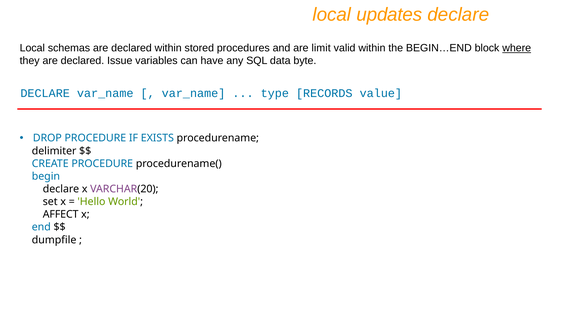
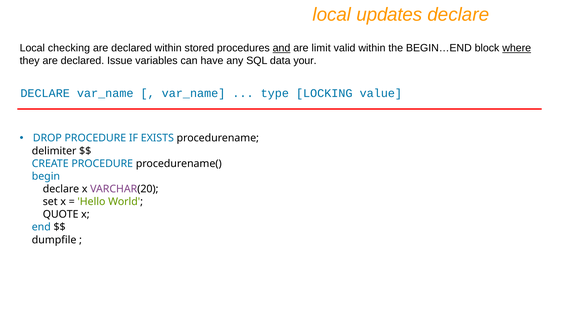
schemas: schemas -> checking
and underline: none -> present
byte: byte -> your
RECORDS: RECORDS -> LOCKING
AFFECT: AFFECT -> QUOTE
